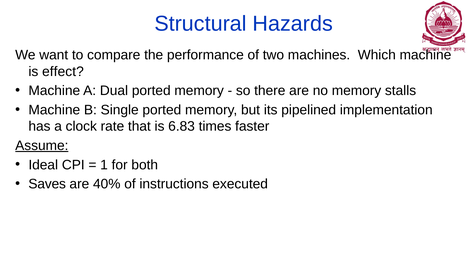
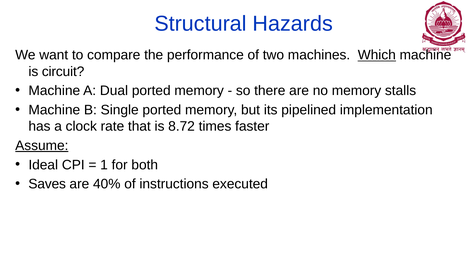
Which underline: none -> present
effect: effect -> circuit
6.83: 6.83 -> 8.72
